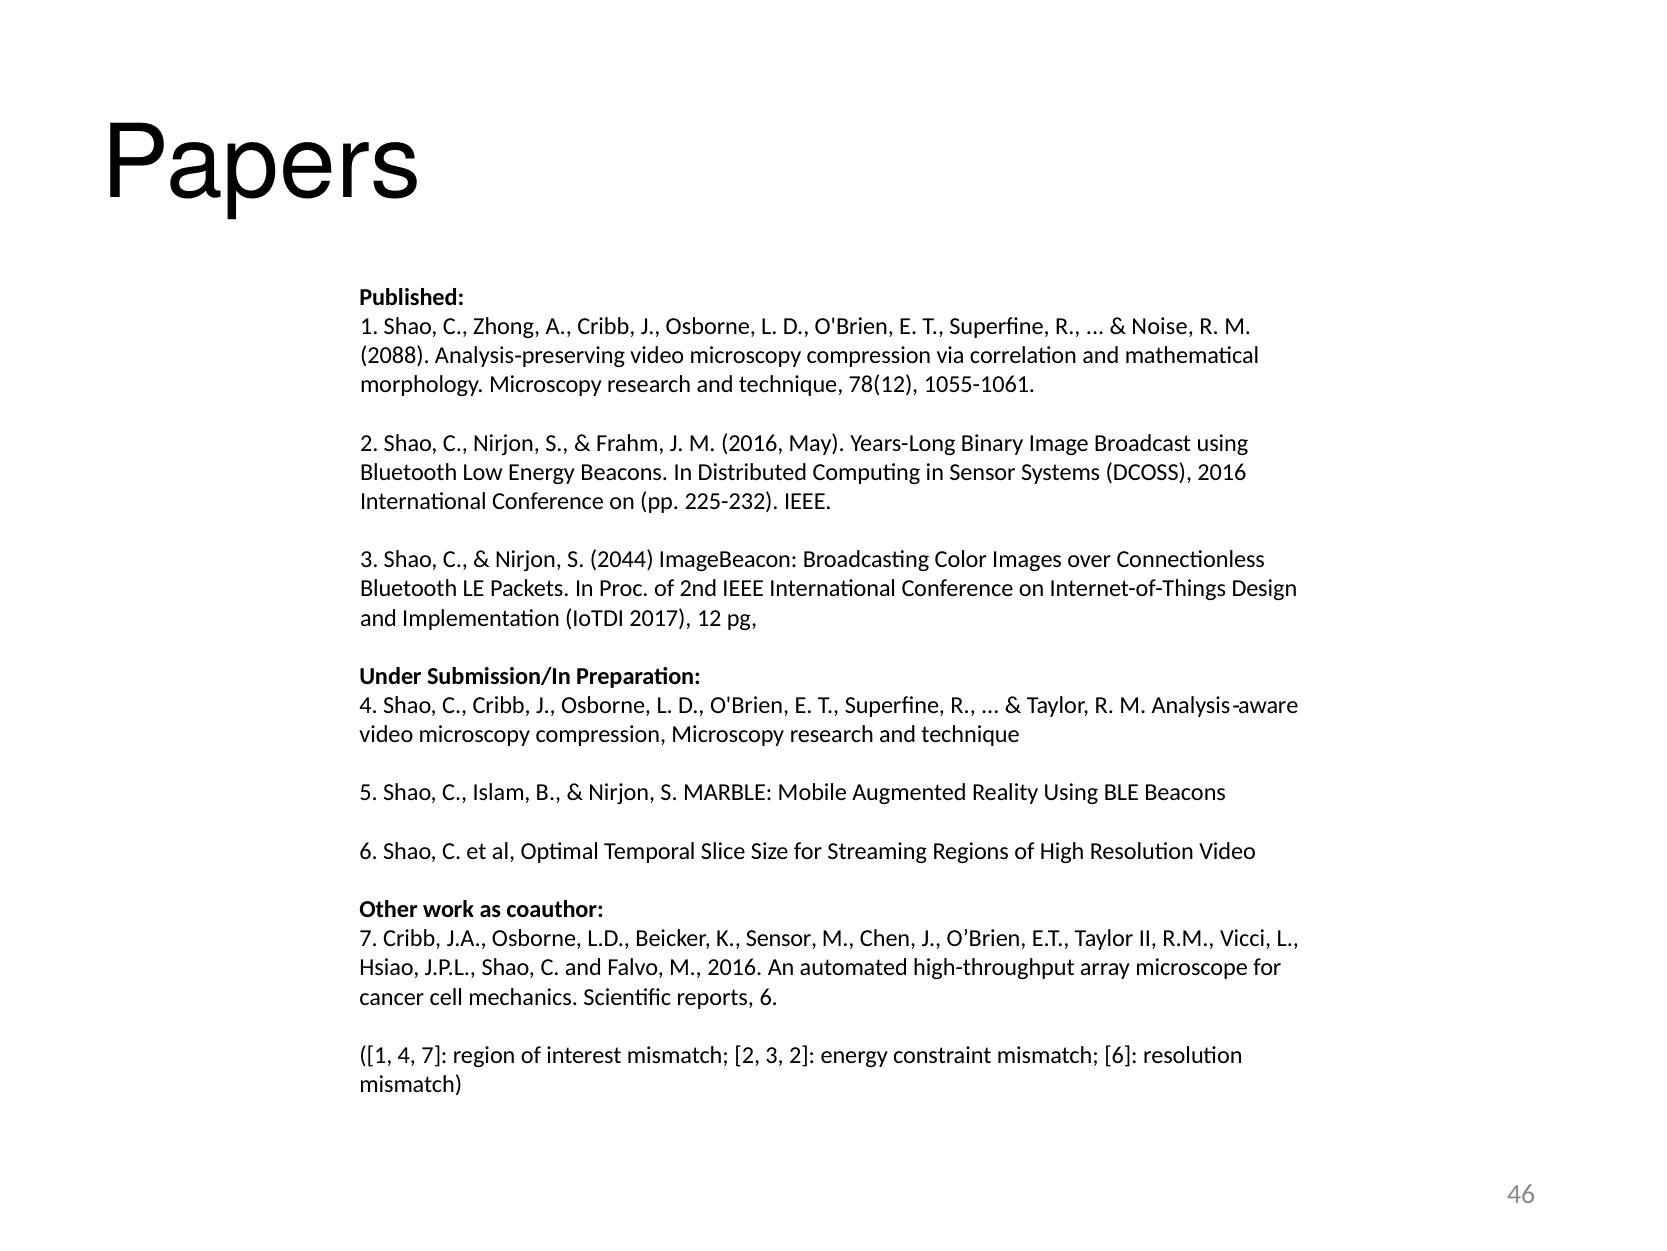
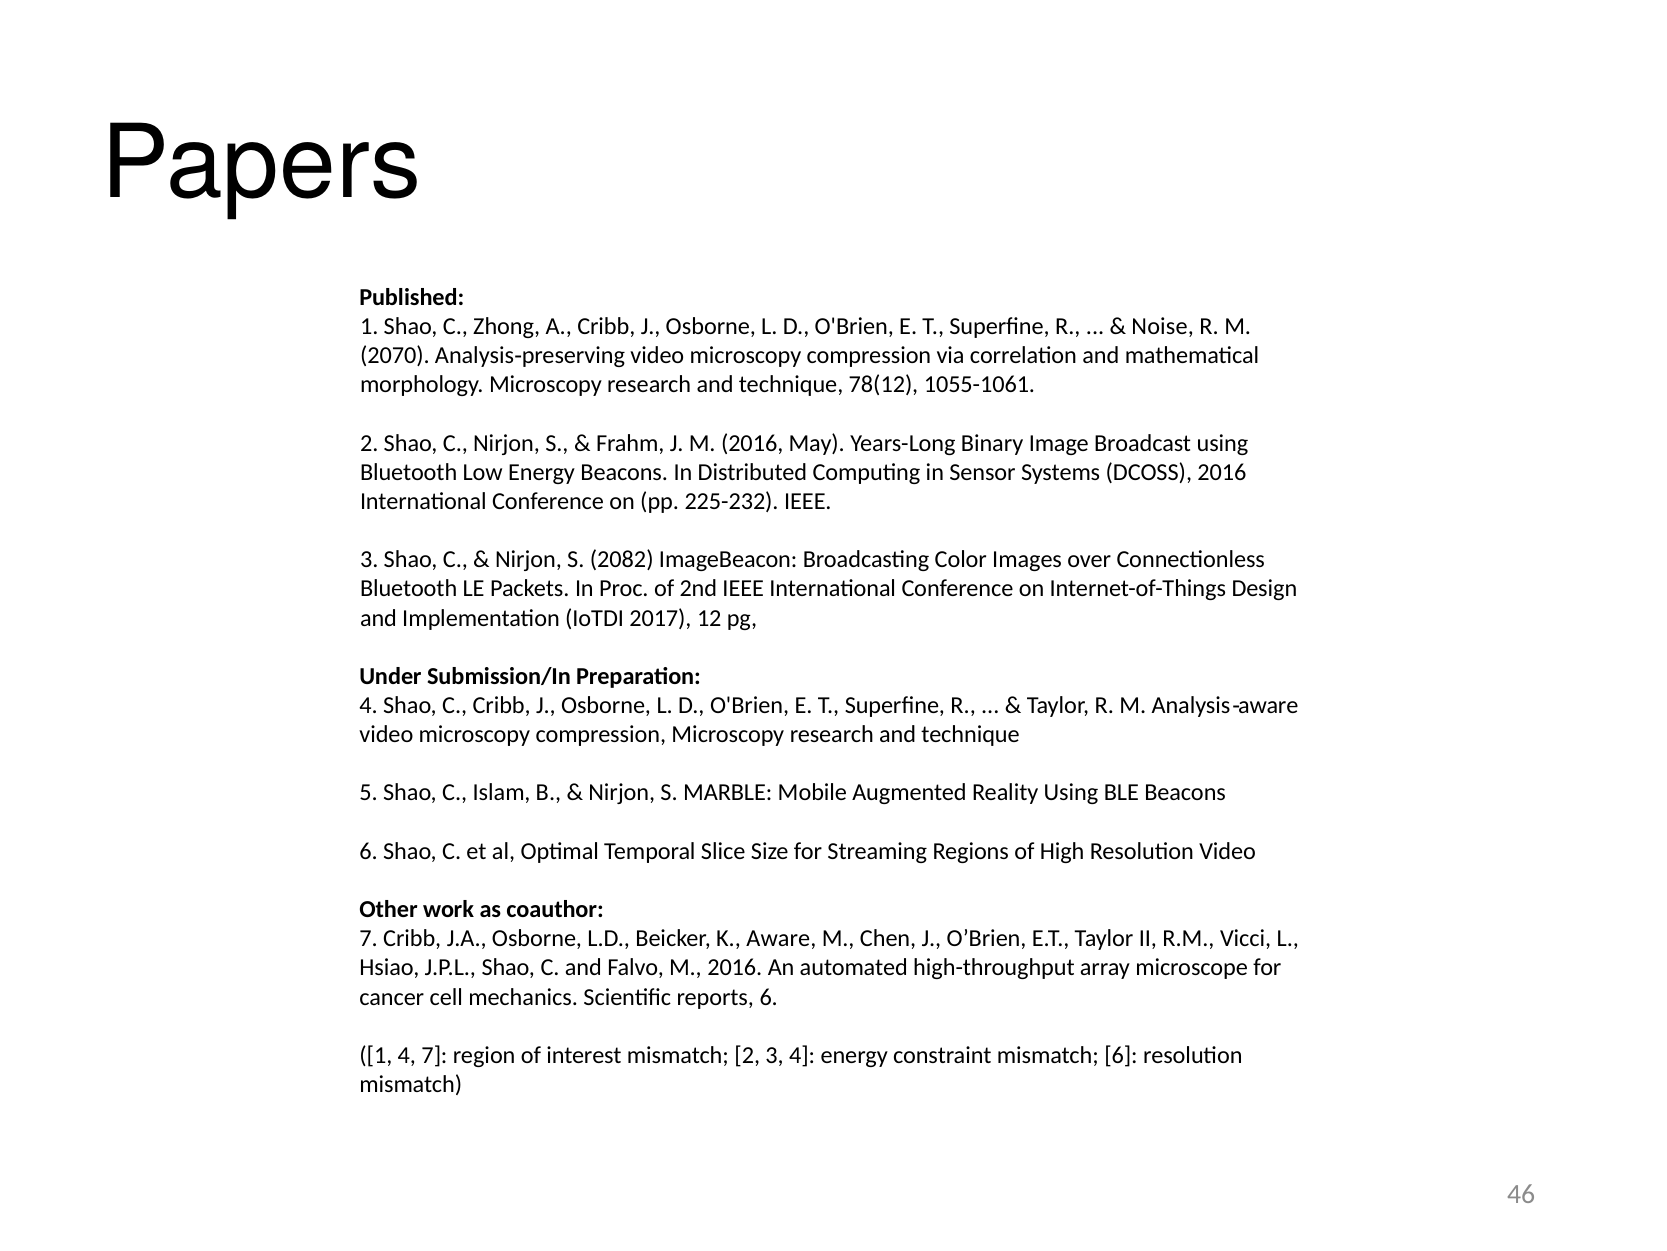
2088: 2088 -> 2070
2044: 2044 -> 2082
K Sensor: Sensor -> Aware
3 2: 2 -> 4
